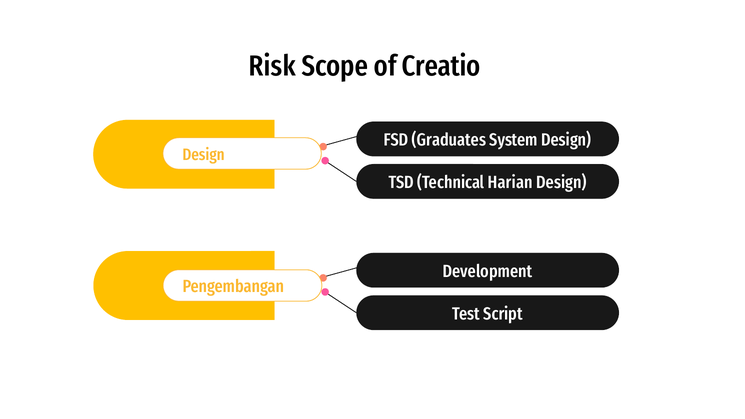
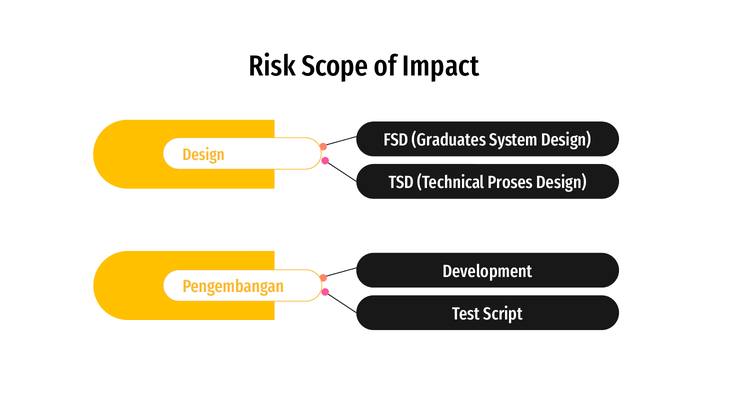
Creatio: Creatio -> Impact
Harian: Harian -> Proses
